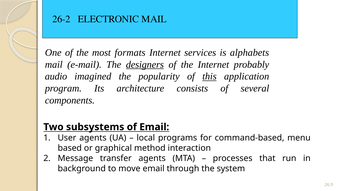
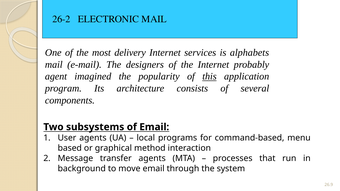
formats: formats -> delivery
designers underline: present -> none
audio: audio -> agent
